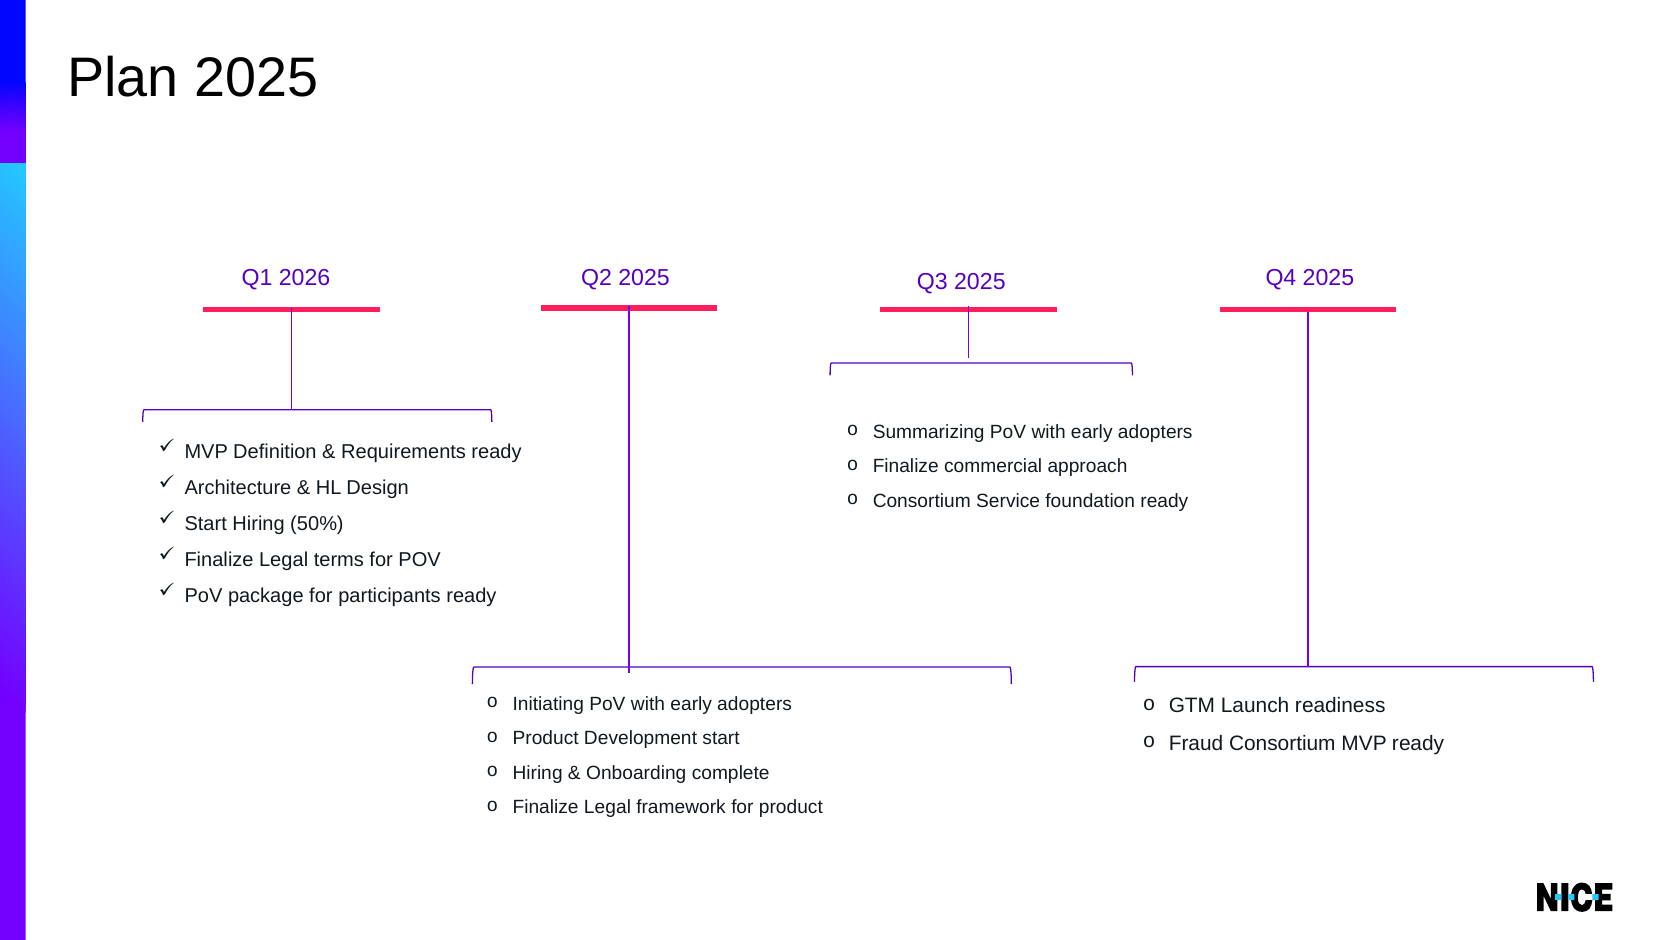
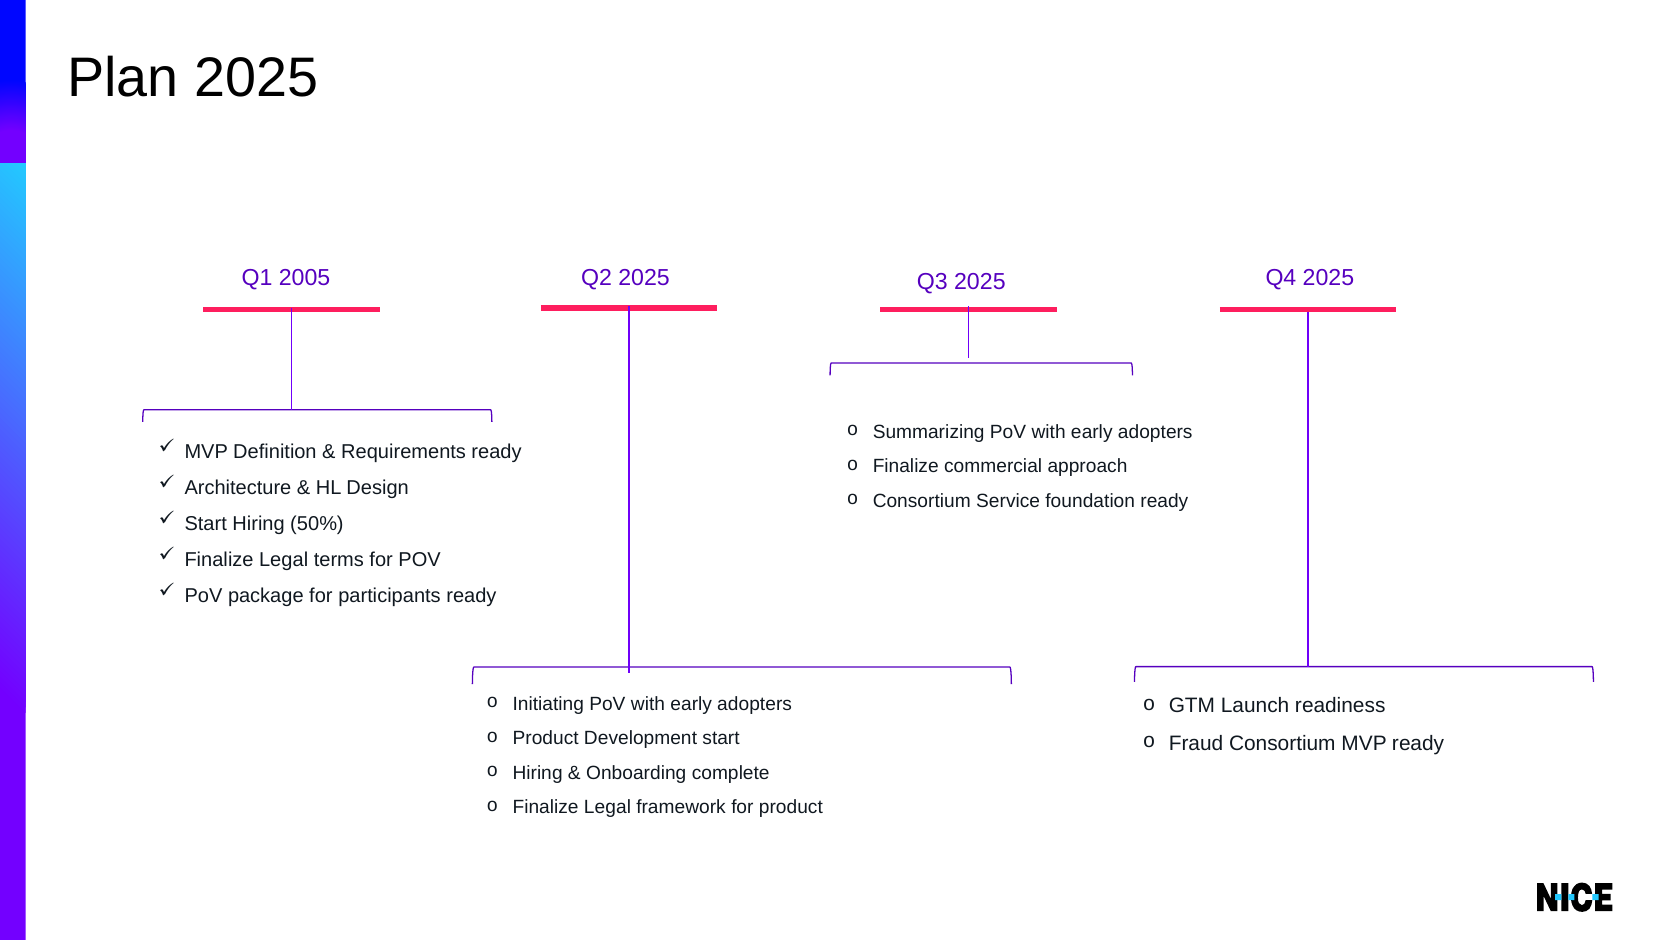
2026: 2026 -> 2005
